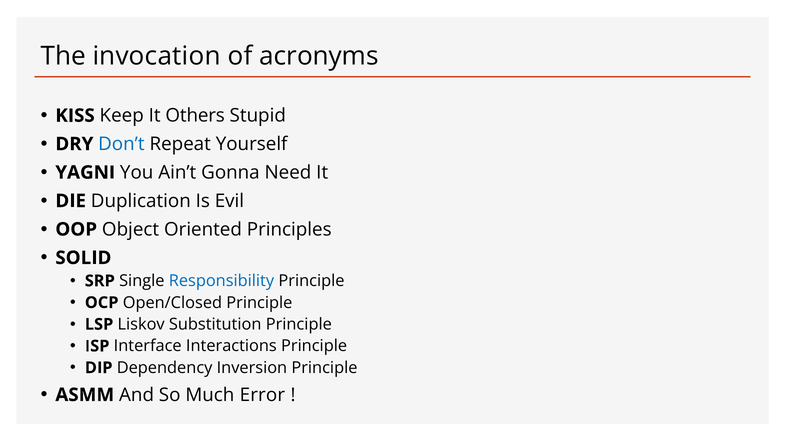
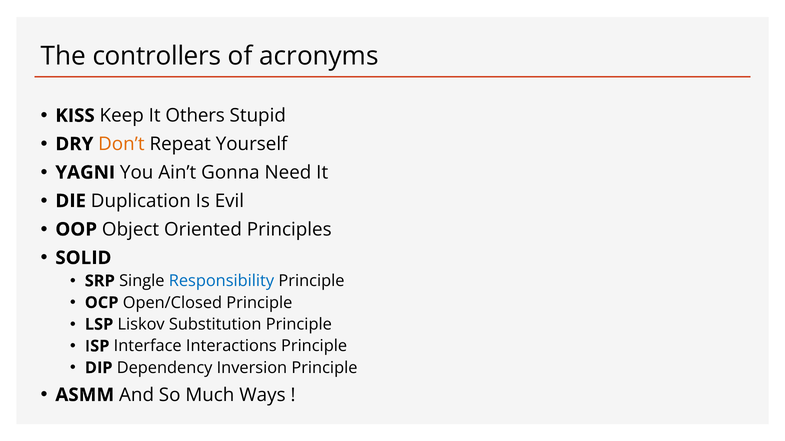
invocation: invocation -> controllers
Don’t colour: blue -> orange
Error: Error -> Ways
